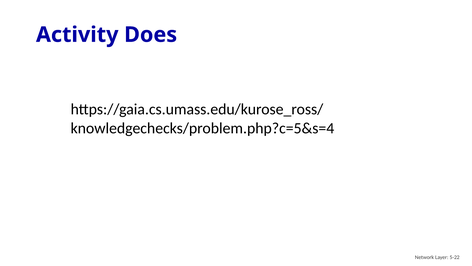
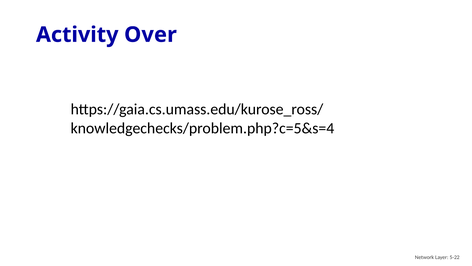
Does: Does -> Over
